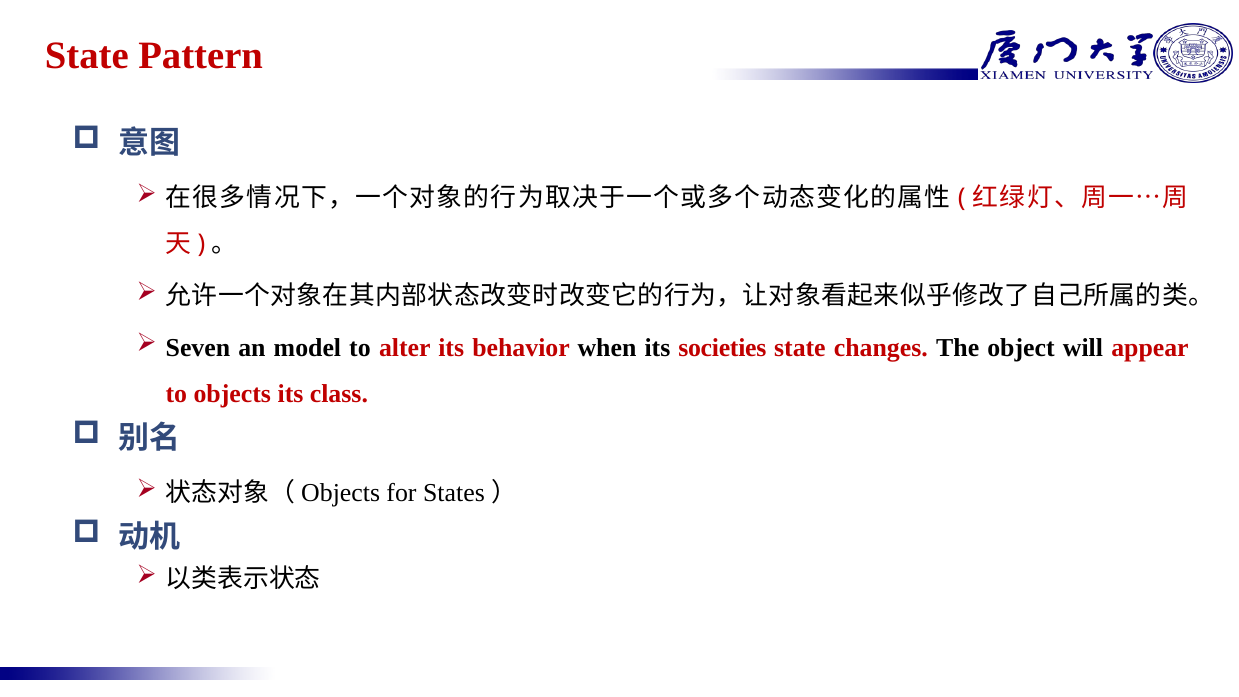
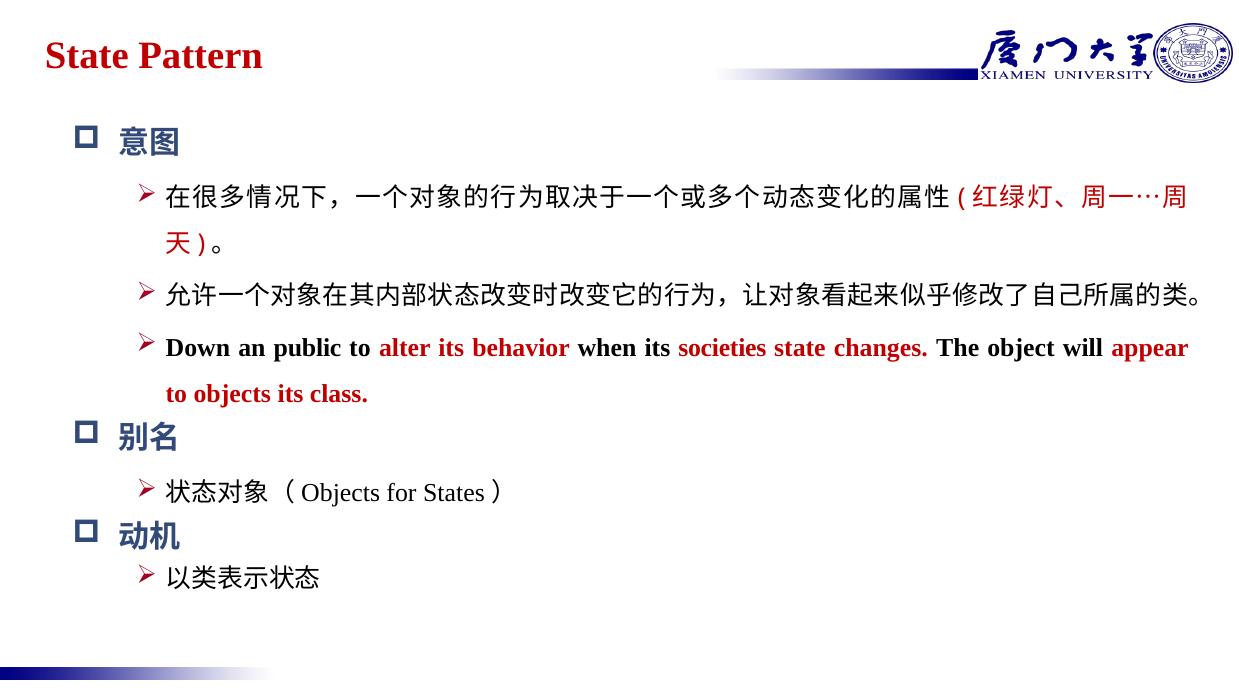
Seven: Seven -> Down
model: model -> public
